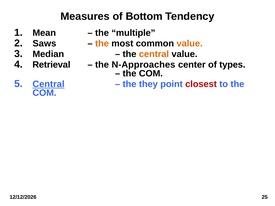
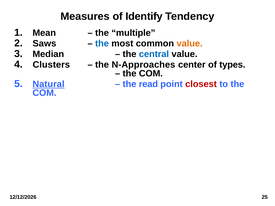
Bottom: Bottom -> Identify
the at (102, 44) colour: orange -> blue
central at (154, 54) colour: orange -> blue
Retrieval: Retrieval -> Clusters
Central at (49, 84): Central -> Natural
they: they -> read
